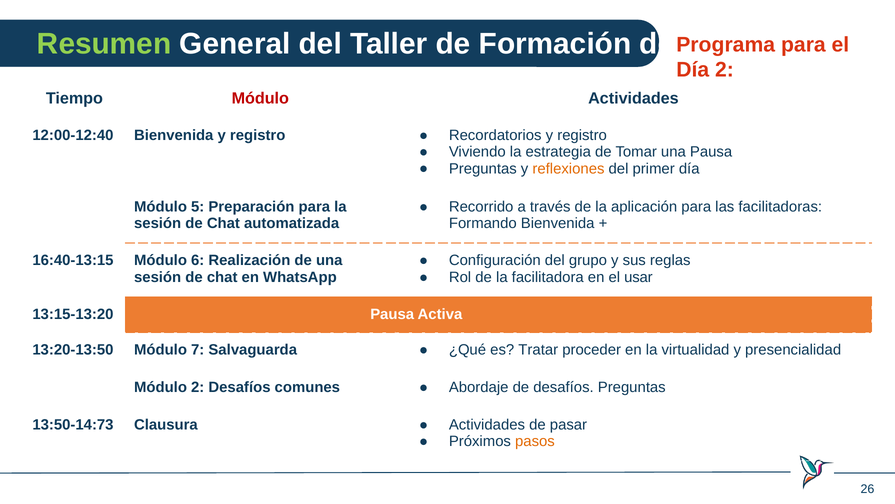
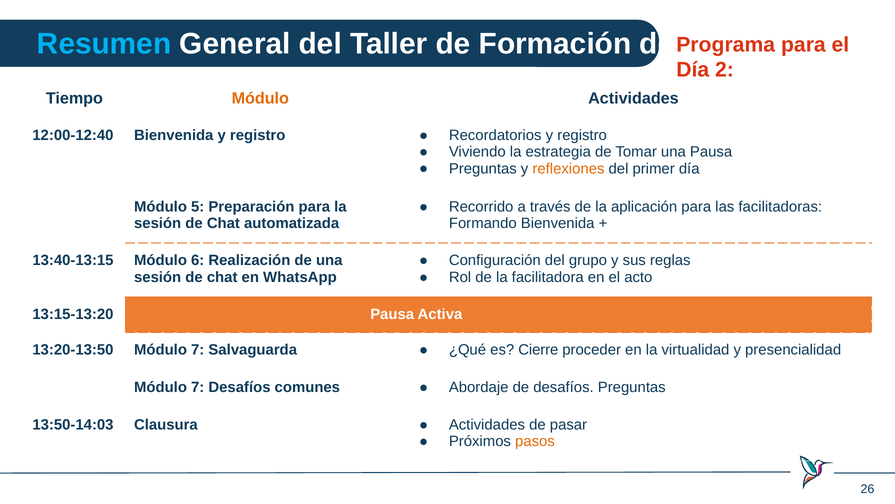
Resumen colour: light green -> light blue
Módulo at (260, 98) colour: red -> orange
16:40-13:15: 16:40-13:15 -> 13:40-13:15
usar: usar -> acto
Tratar: Tratar -> Cierre
2 at (198, 387): 2 -> 7
13:50-14:73: 13:50-14:73 -> 13:50-14:03
